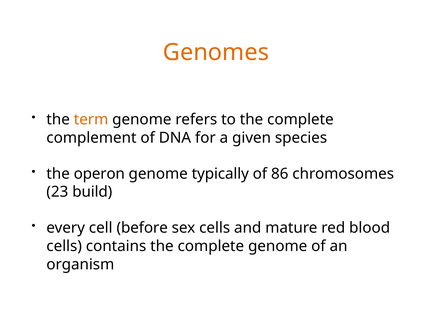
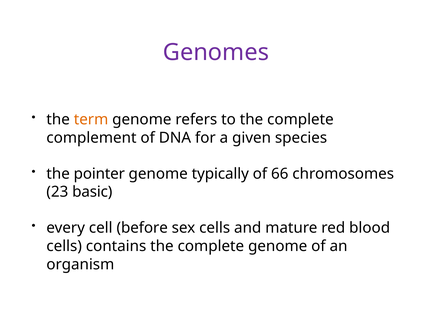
Genomes colour: orange -> purple
operon: operon -> pointer
86: 86 -> 66
build: build -> basic
